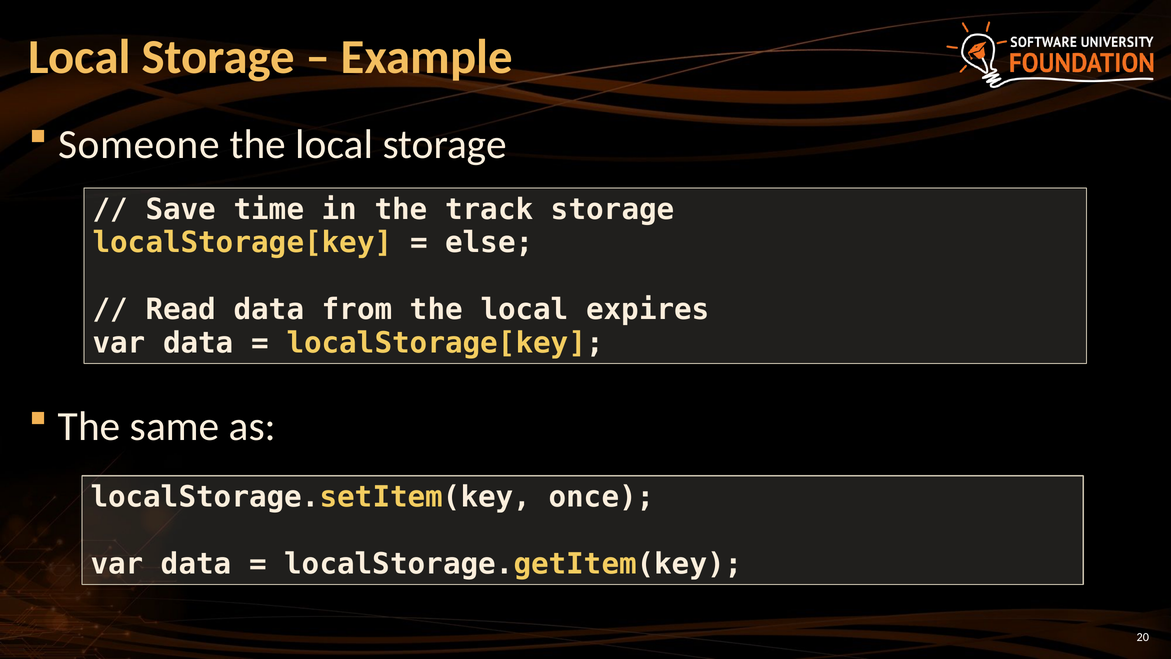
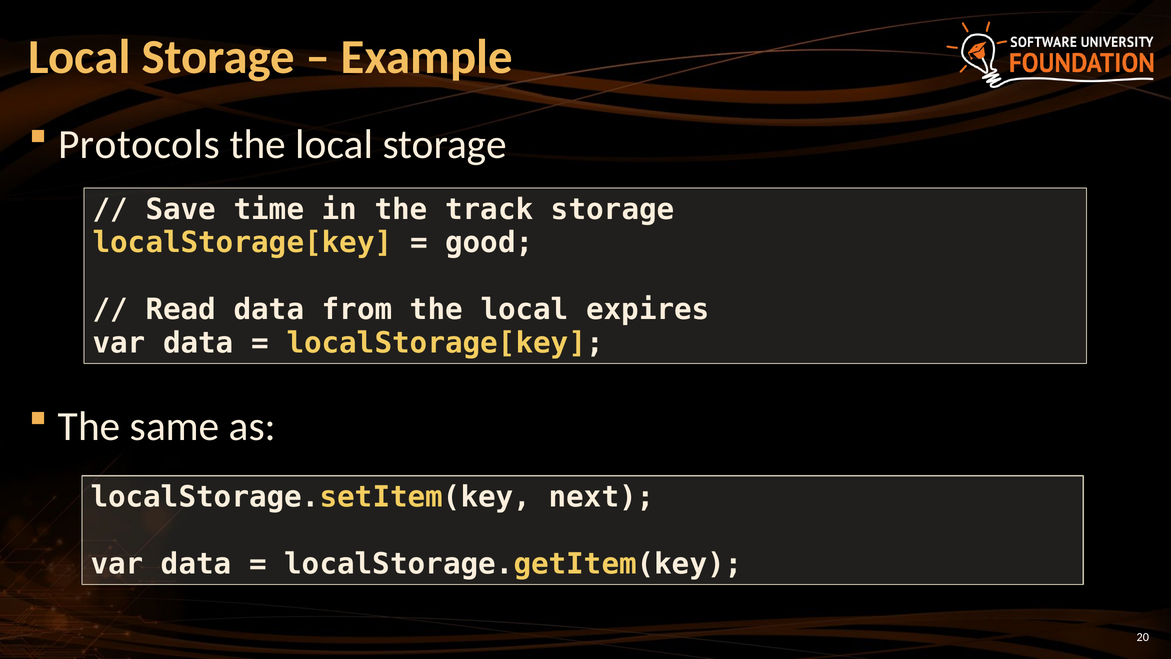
Someone: Someone -> Protocols
else: else -> good
once: once -> next
